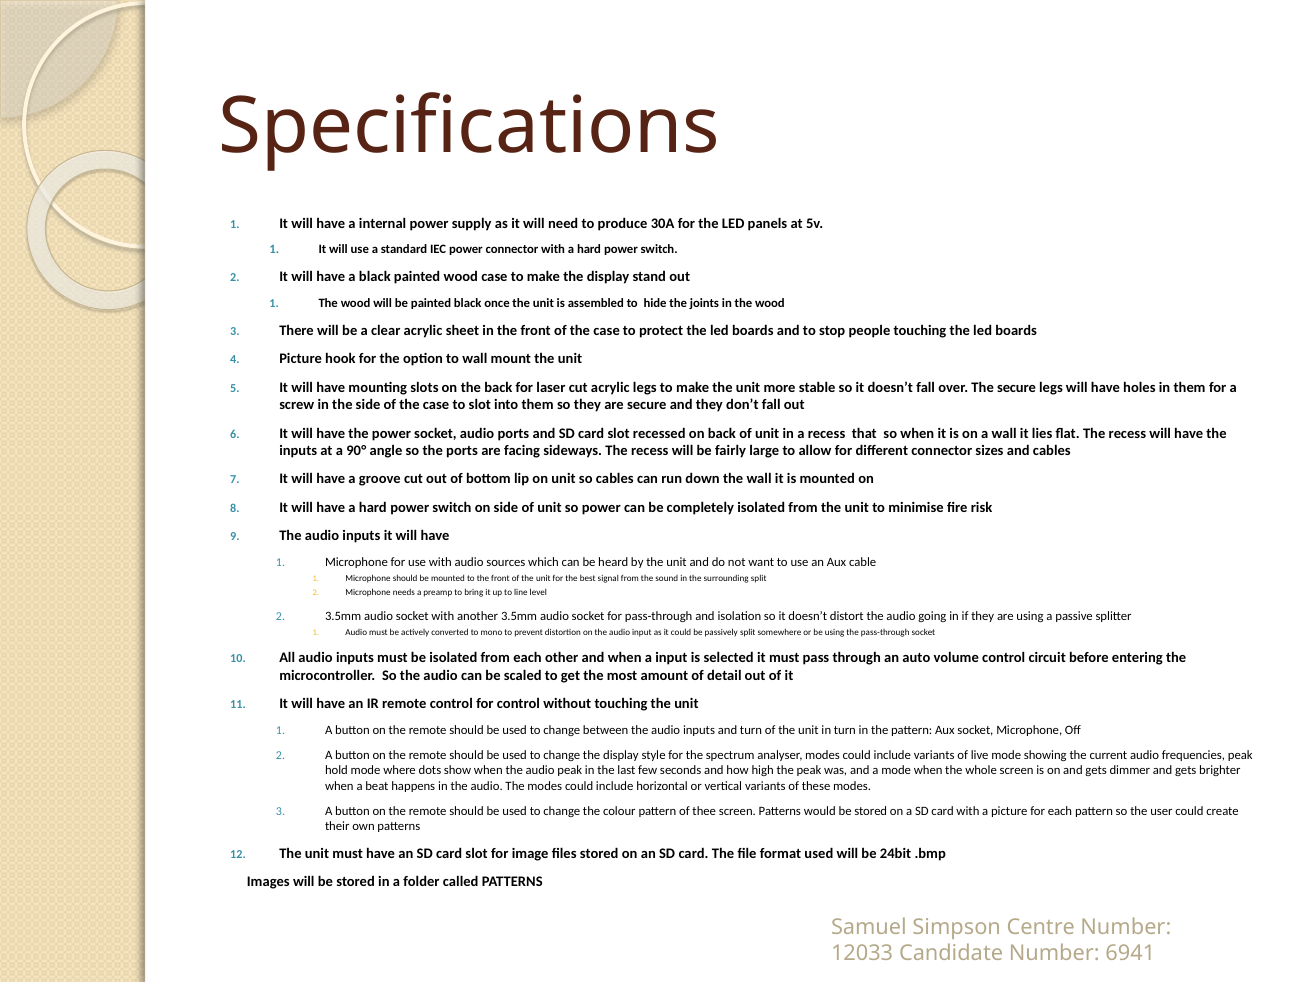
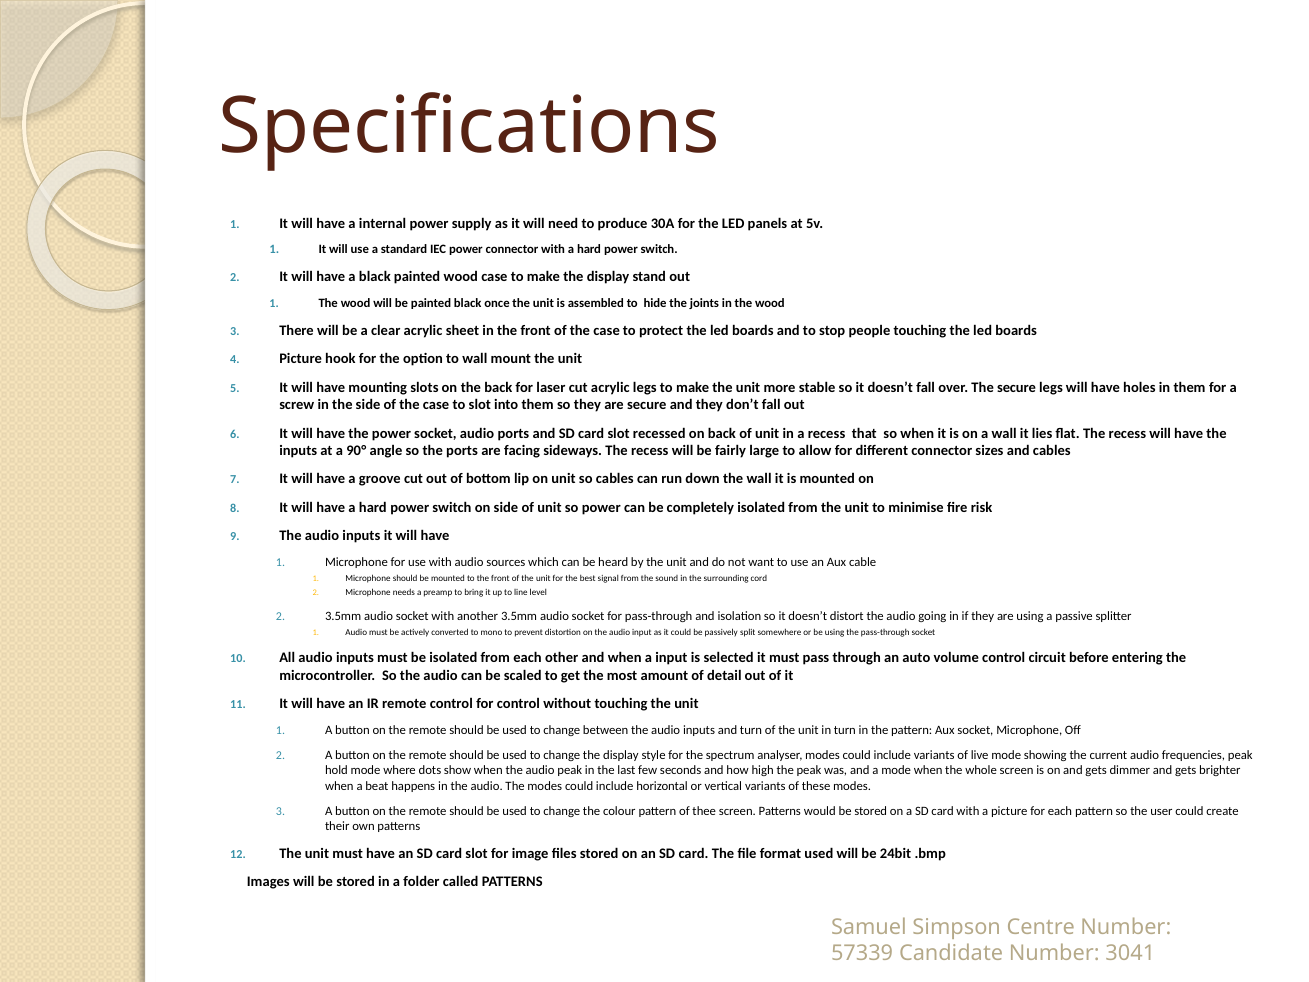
surrounding split: split -> cord
12033: 12033 -> 57339
6941: 6941 -> 3041
